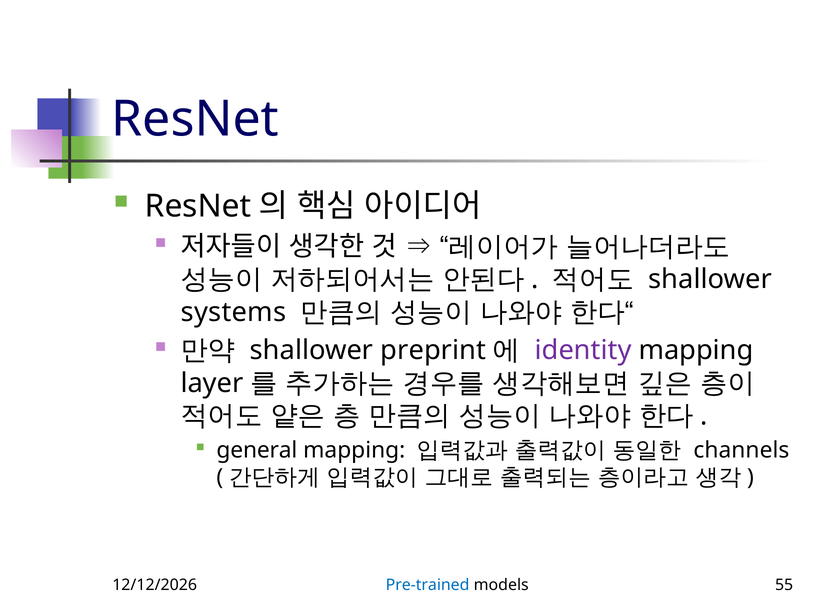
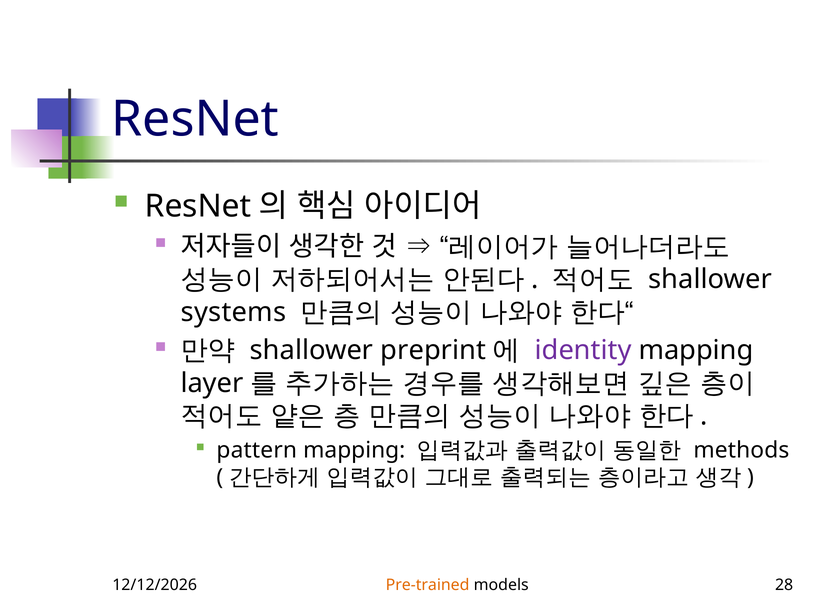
general: general -> pattern
channels: channels -> methods
Pre-trained colour: blue -> orange
55: 55 -> 28
